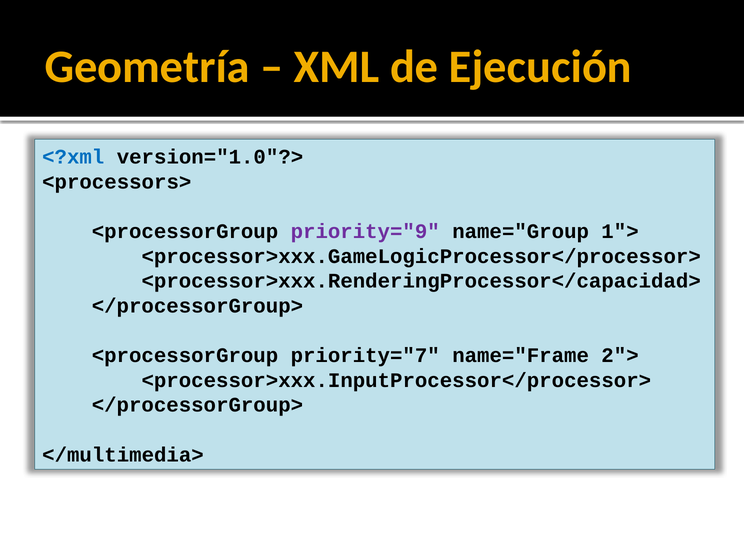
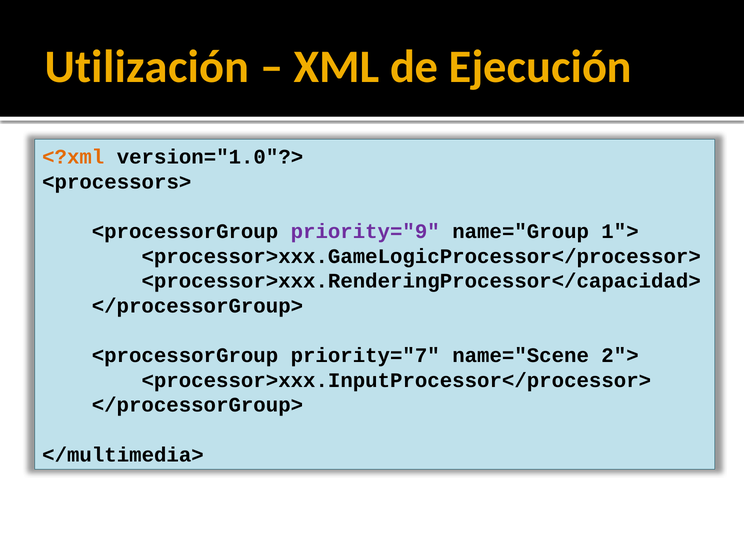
Geometría: Geometría -> Utilización
<?xml colour: blue -> orange
name="Frame: name="Frame -> name="Scene
